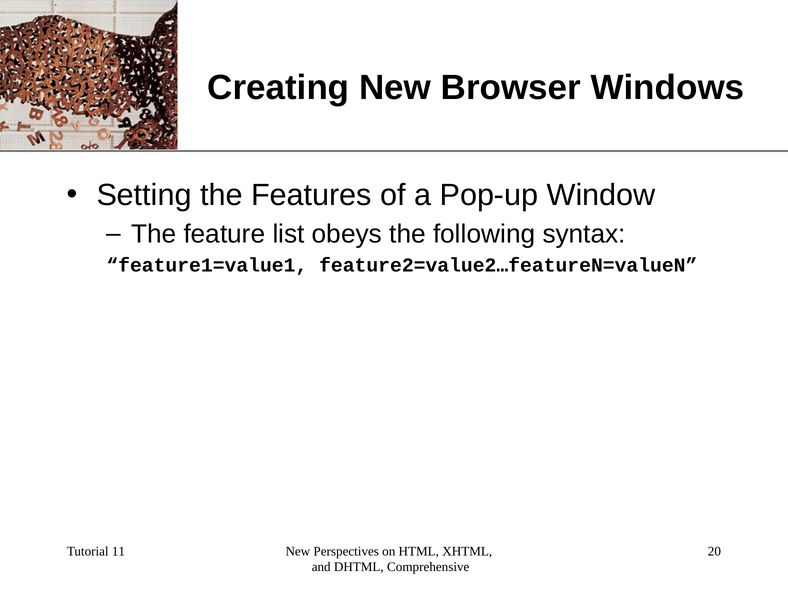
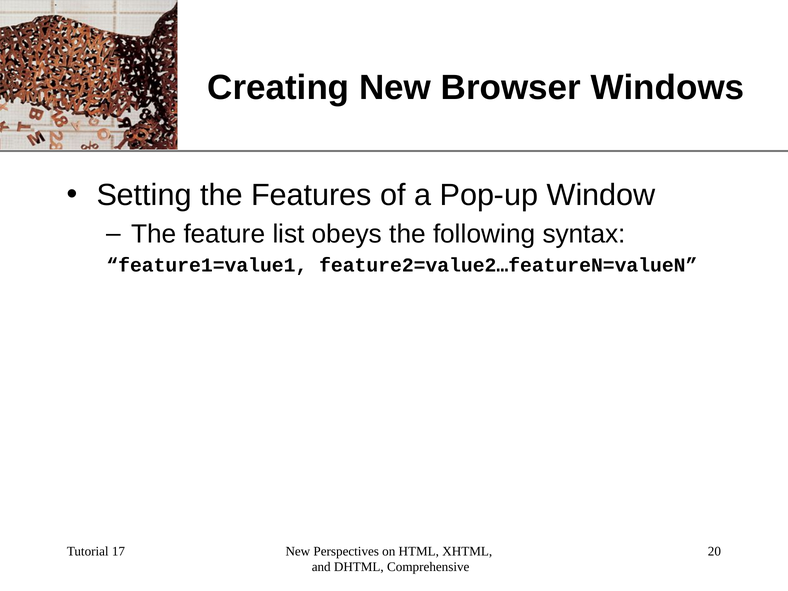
11: 11 -> 17
